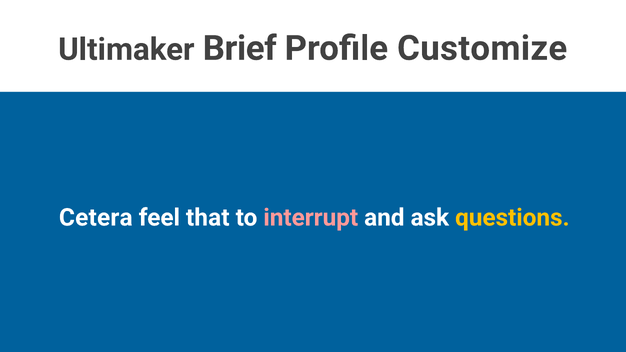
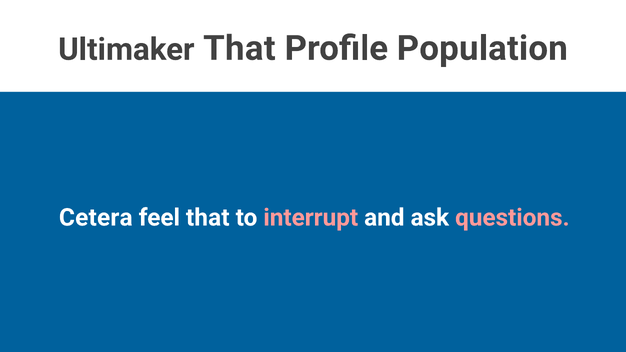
Ultimaker Brief: Brief -> That
Customize: Customize -> Population
questions colour: yellow -> pink
